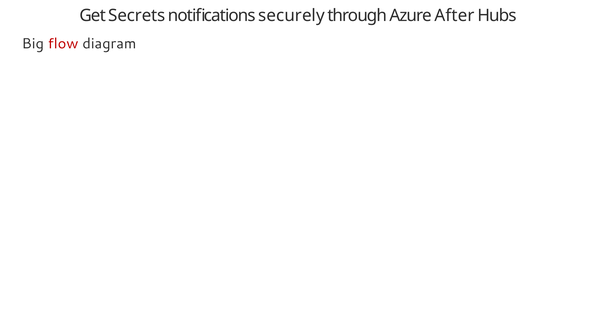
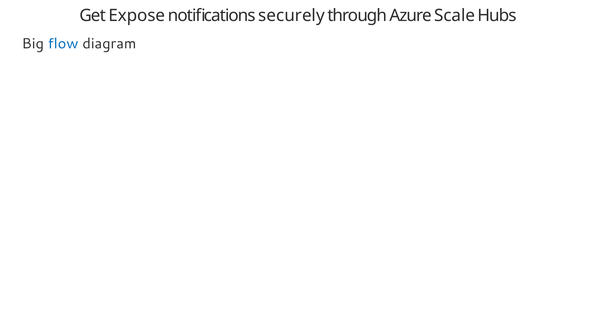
Secrets: Secrets -> Expose
After: After -> Scale
flow colour: red -> blue
